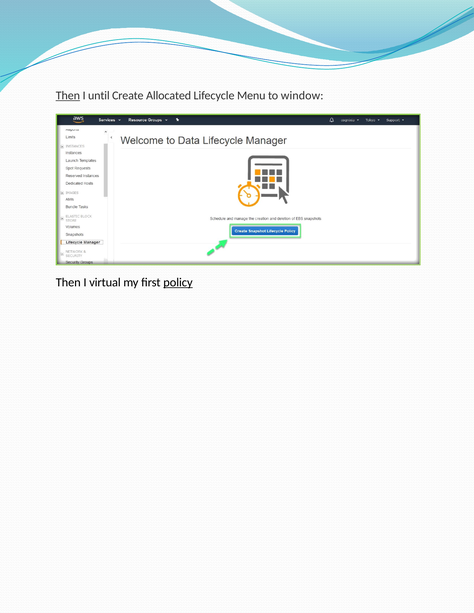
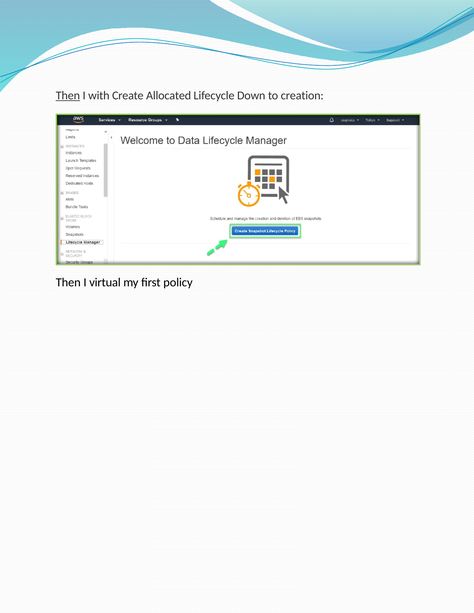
until: until -> with
Menu: Menu -> Down
window: window -> creation
policy underline: present -> none
